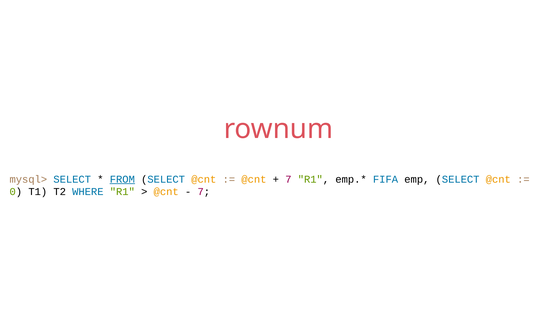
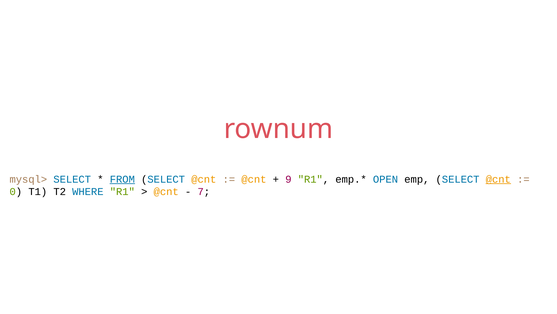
7 at (288, 179): 7 -> 9
FIFA: FIFA -> OPEN
@cnt at (498, 179) underline: none -> present
